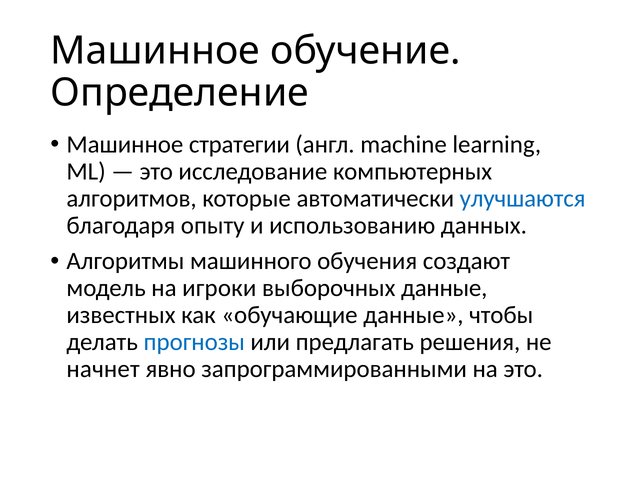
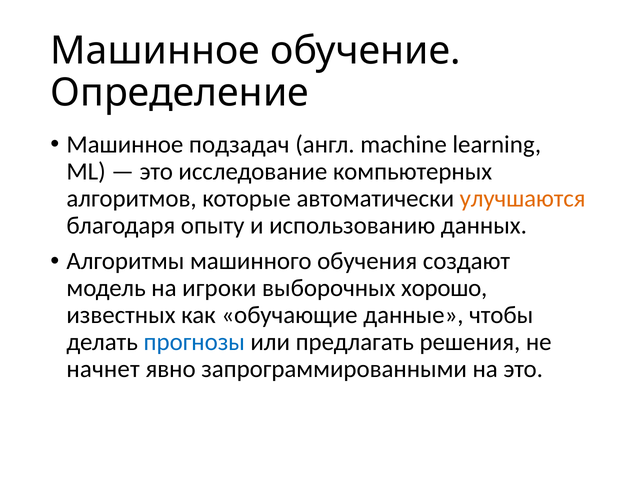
стратегии: стратегии -> подзадач
улучшаются colour: blue -> orange
выборочных данные: данные -> хорошо
